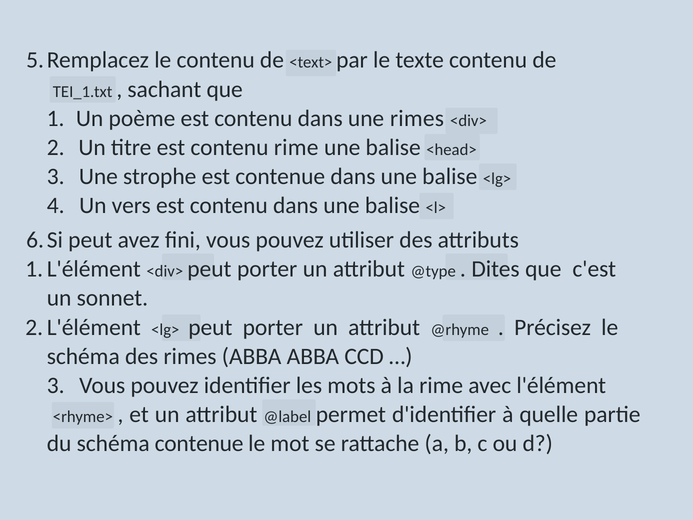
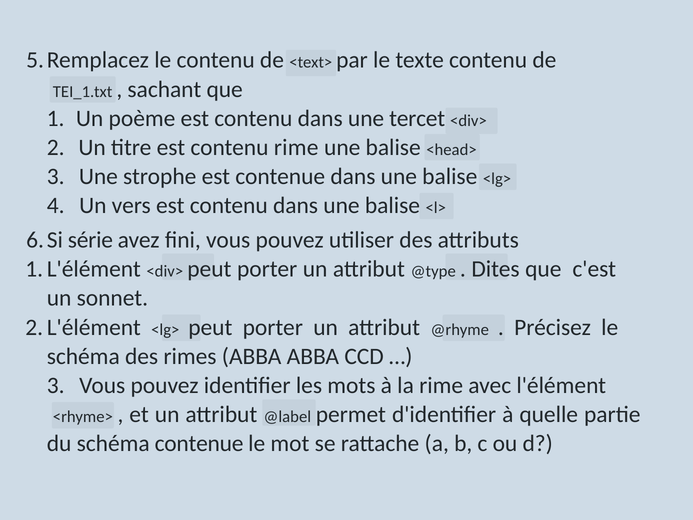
une rimes: rimes -> tercet
peut at (90, 240): peut -> série
